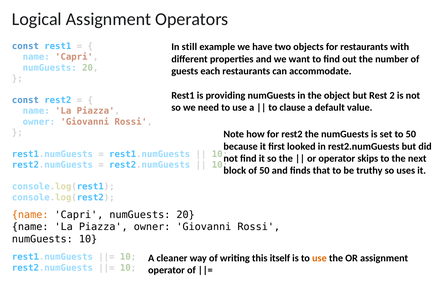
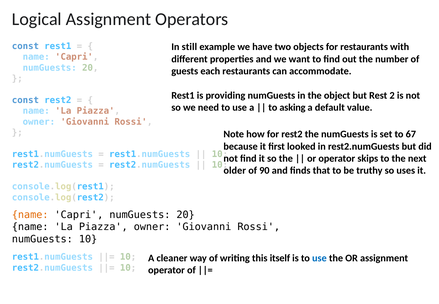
clause: clause -> asking
to 50: 50 -> 67
block: block -> older
of 50: 50 -> 90
use at (319, 258) colour: orange -> blue
